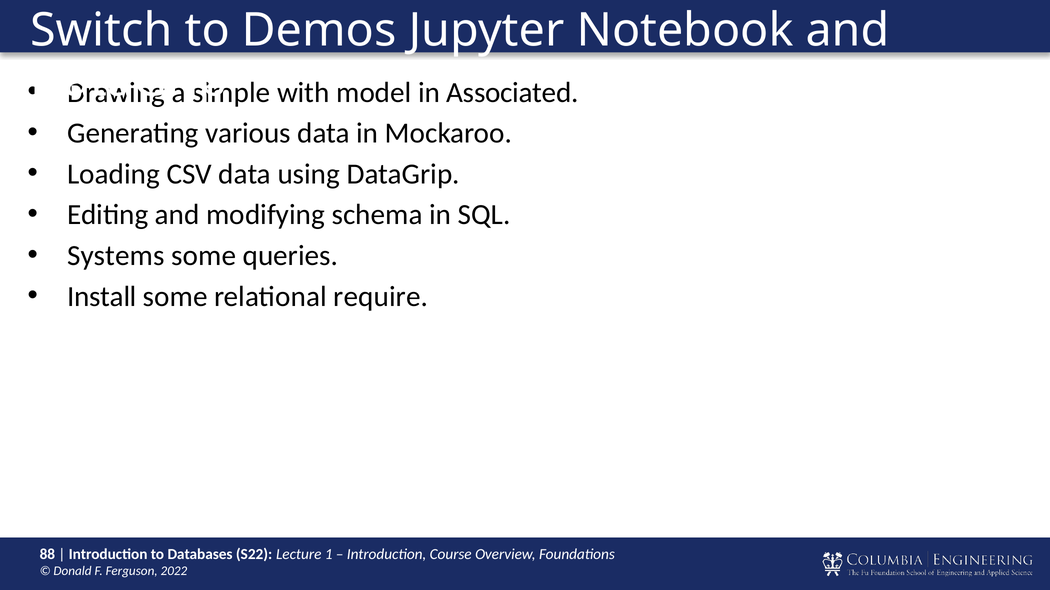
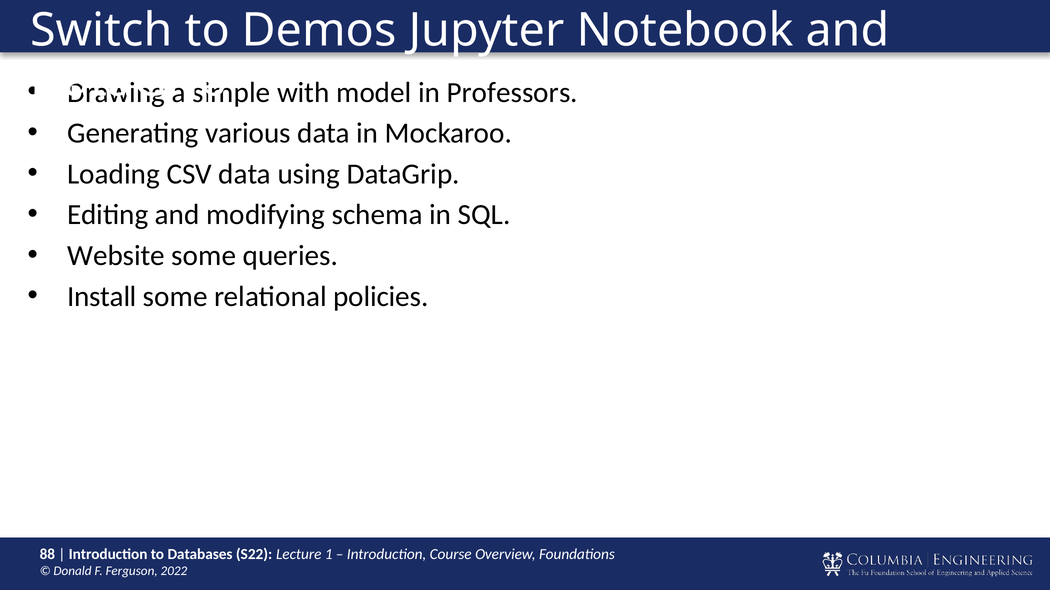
Associated: Associated -> Professors
Systems: Systems -> Website
require: require -> policies
